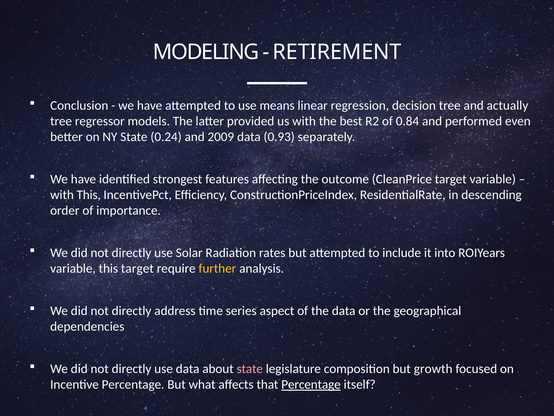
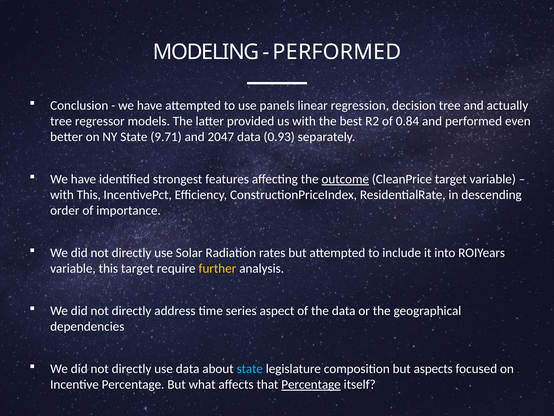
RETIREMENT at (337, 52): RETIREMENT -> PERFORMED
means: means -> panels
0.24: 0.24 -> 9.71
2009: 2009 -> 2047
outcome underline: none -> present
state at (250, 368) colour: pink -> light blue
growth: growth -> aspects
